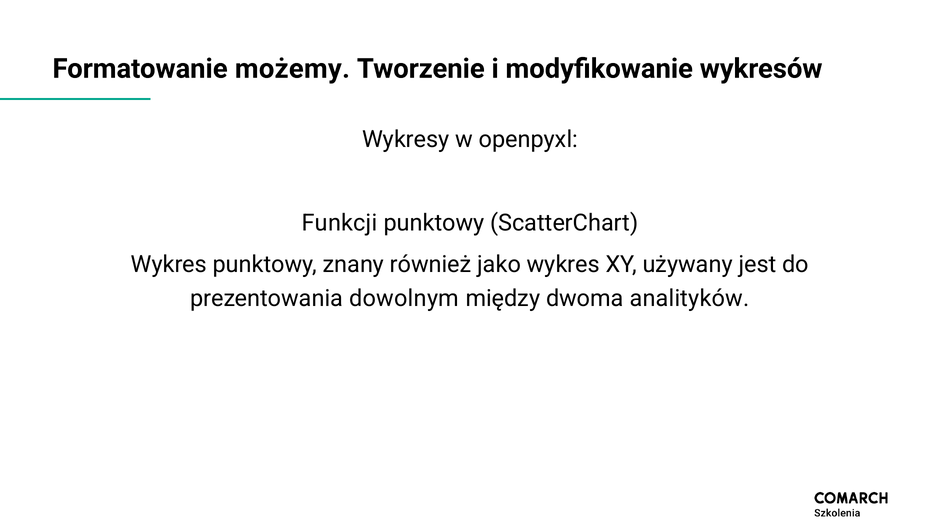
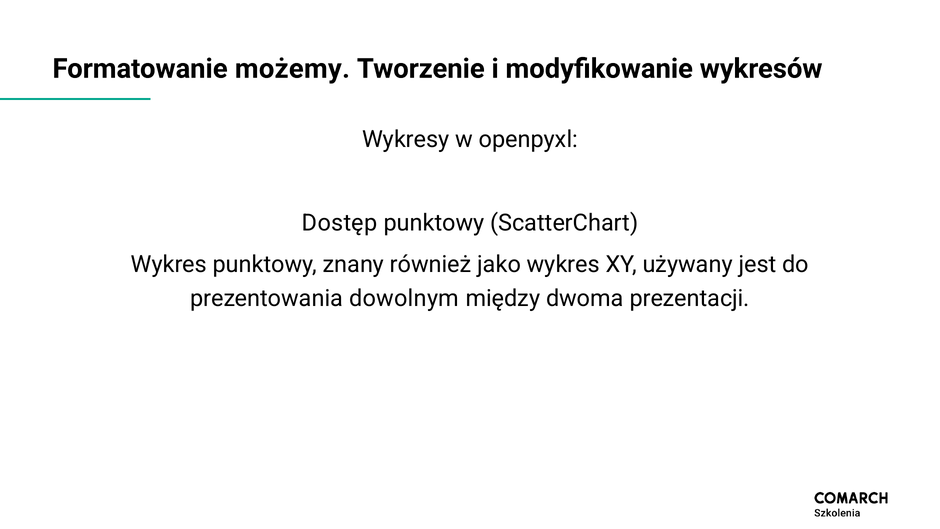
Funkcji: Funkcji -> Dostęp
analityków: analityków -> prezentacji
